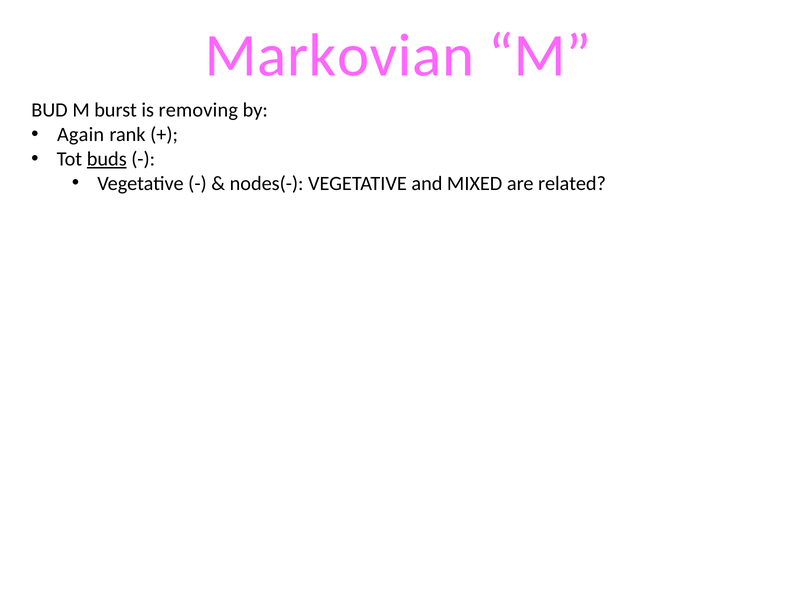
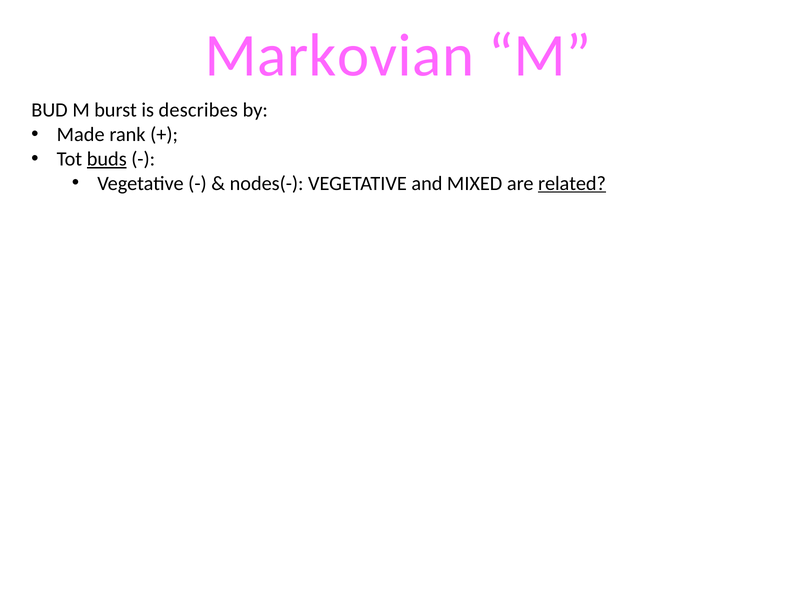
removing: removing -> describes
Again: Again -> Made
related underline: none -> present
